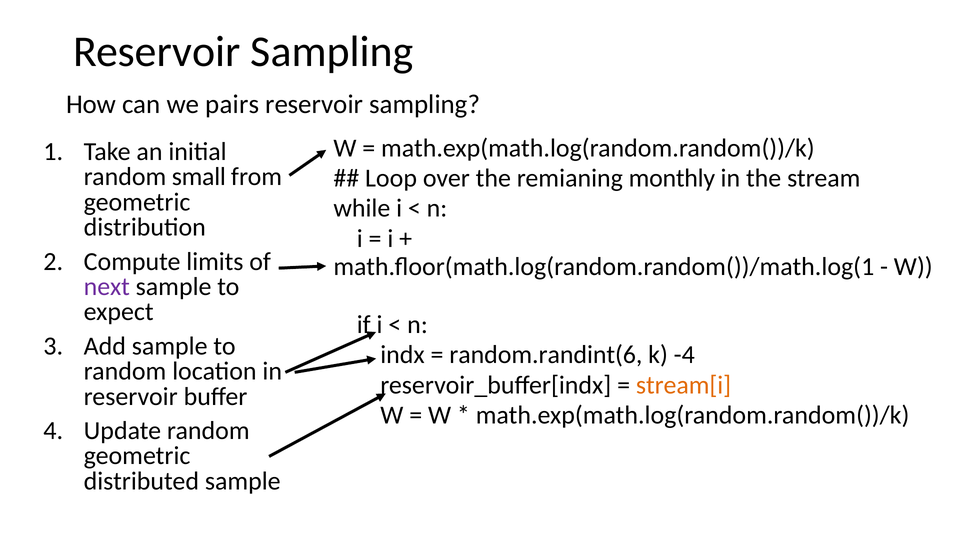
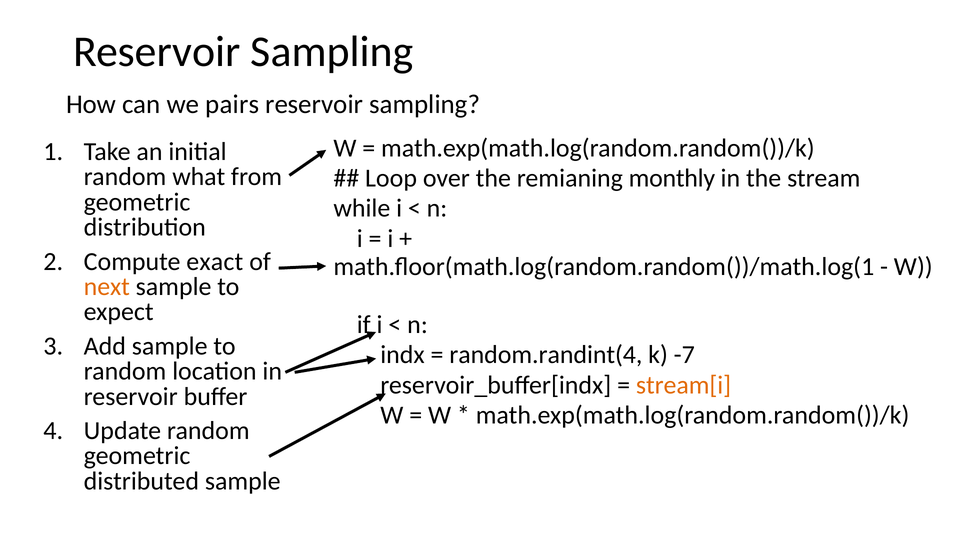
small: small -> what
limits: limits -> exact
next colour: purple -> orange
random.randint(6: random.randint(6 -> random.randint(4
-4: -4 -> -7
